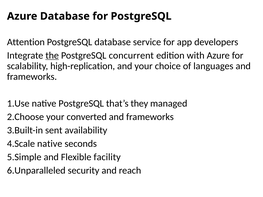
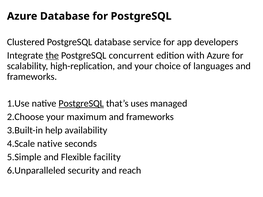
Attention: Attention -> Clustered
PostgreSQL at (81, 104) underline: none -> present
they: they -> uses
converted: converted -> maximum
sent: sent -> help
